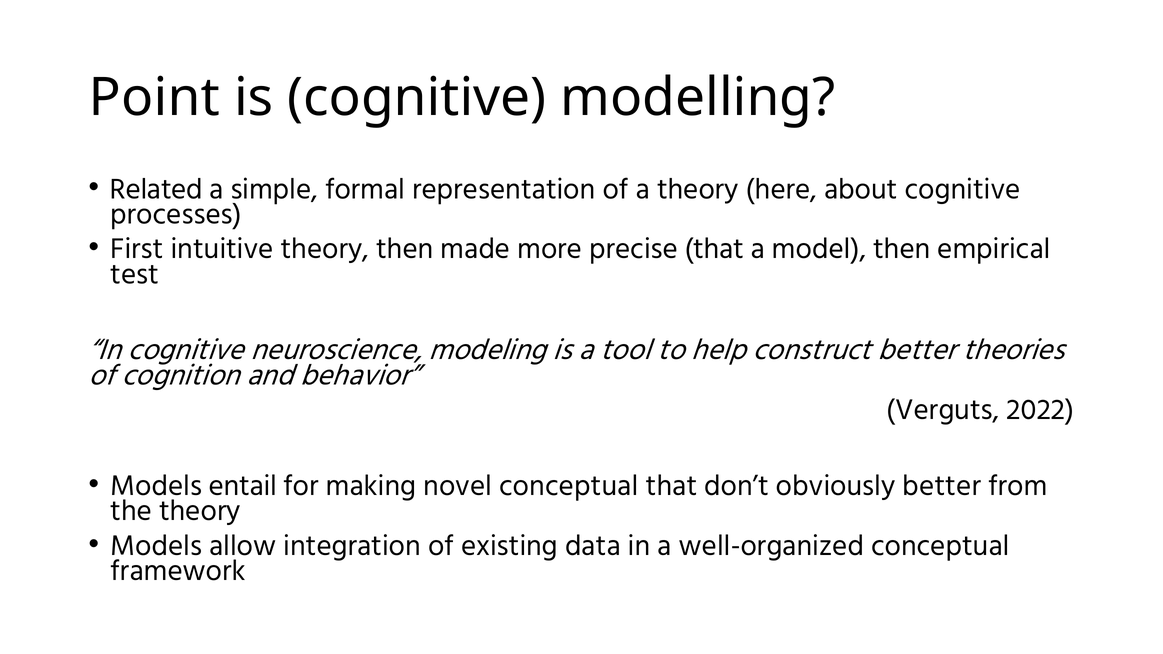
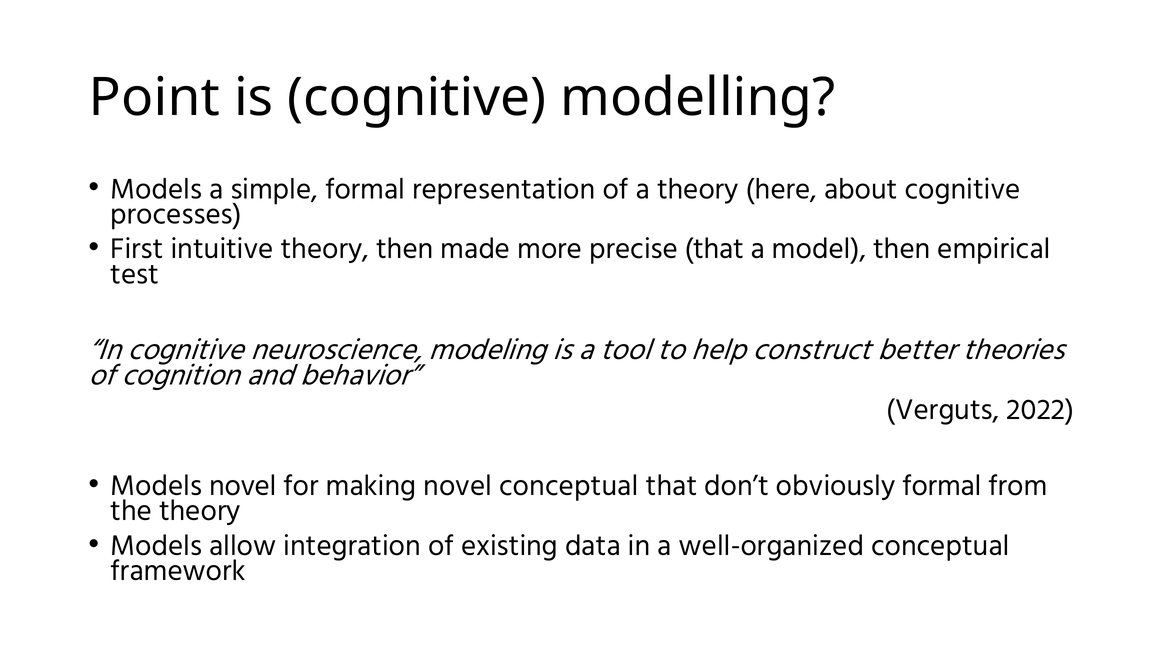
Related at (156, 189): Related -> Models
Models entail: entail -> novel
obviously better: better -> formal
